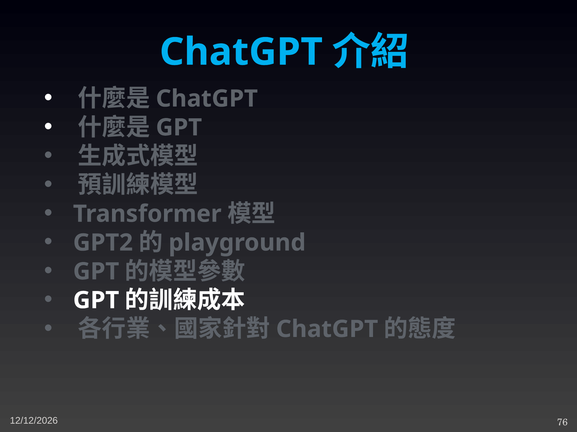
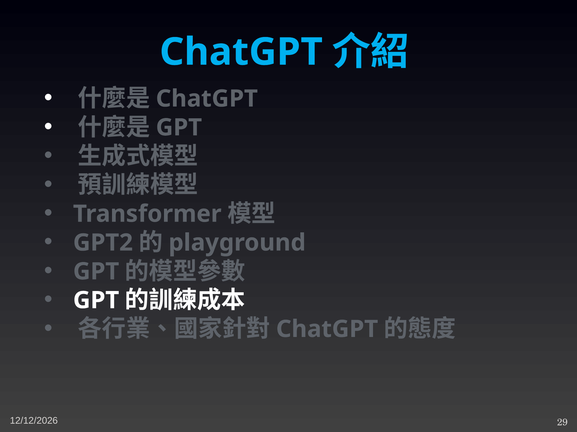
76: 76 -> 29
